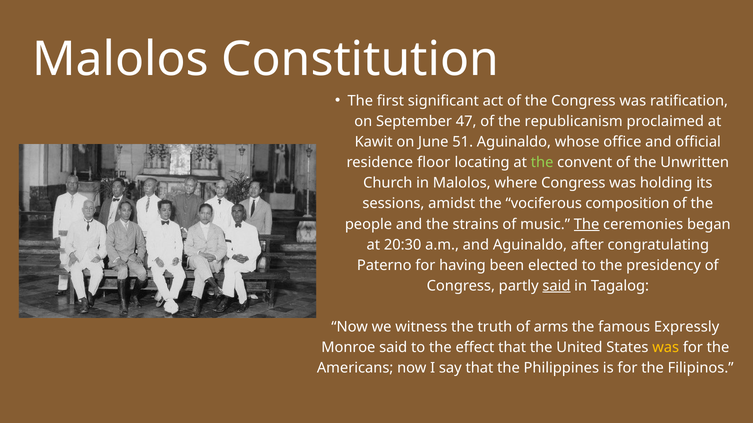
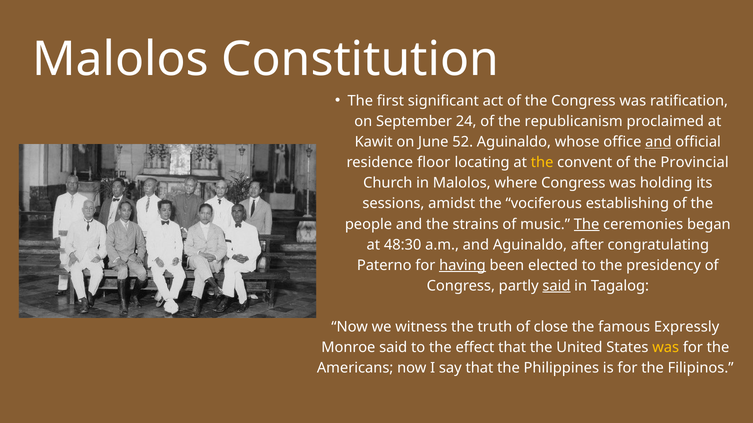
47: 47 -> 24
51: 51 -> 52
and at (658, 142) underline: none -> present
the at (542, 163) colour: light green -> yellow
Unwritten: Unwritten -> Provincial
composition: composition -> establishing
20:30: 20:30 -> 48:30
having underline: none -> present
arms: arms -> close
